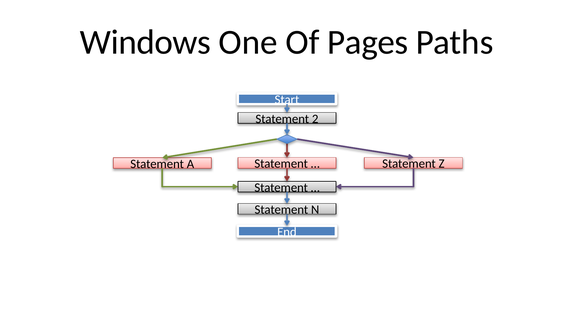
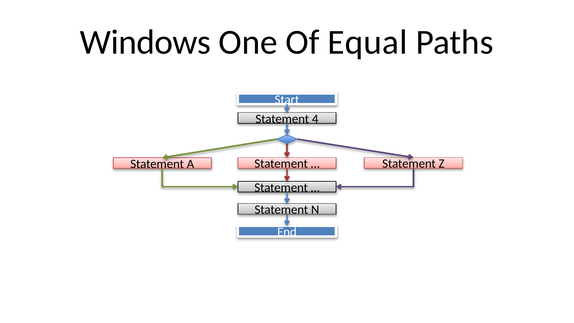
Pages: Pages -> Equal
2: 2 -> 4
